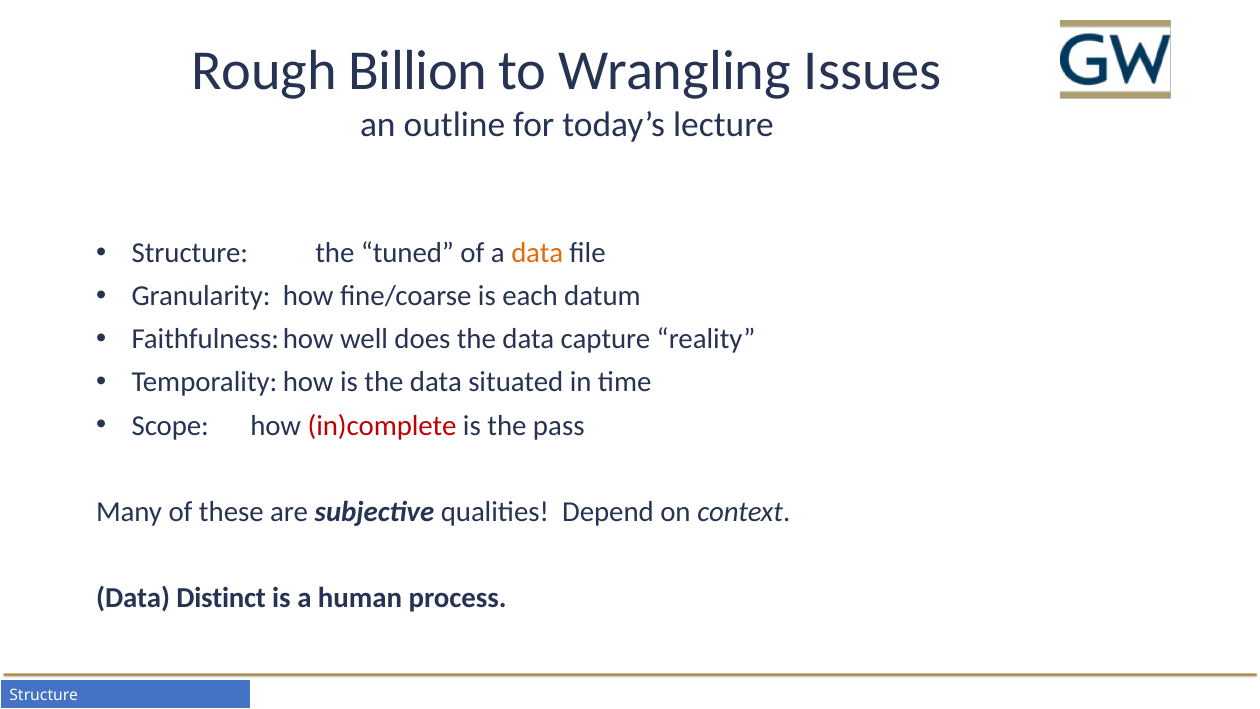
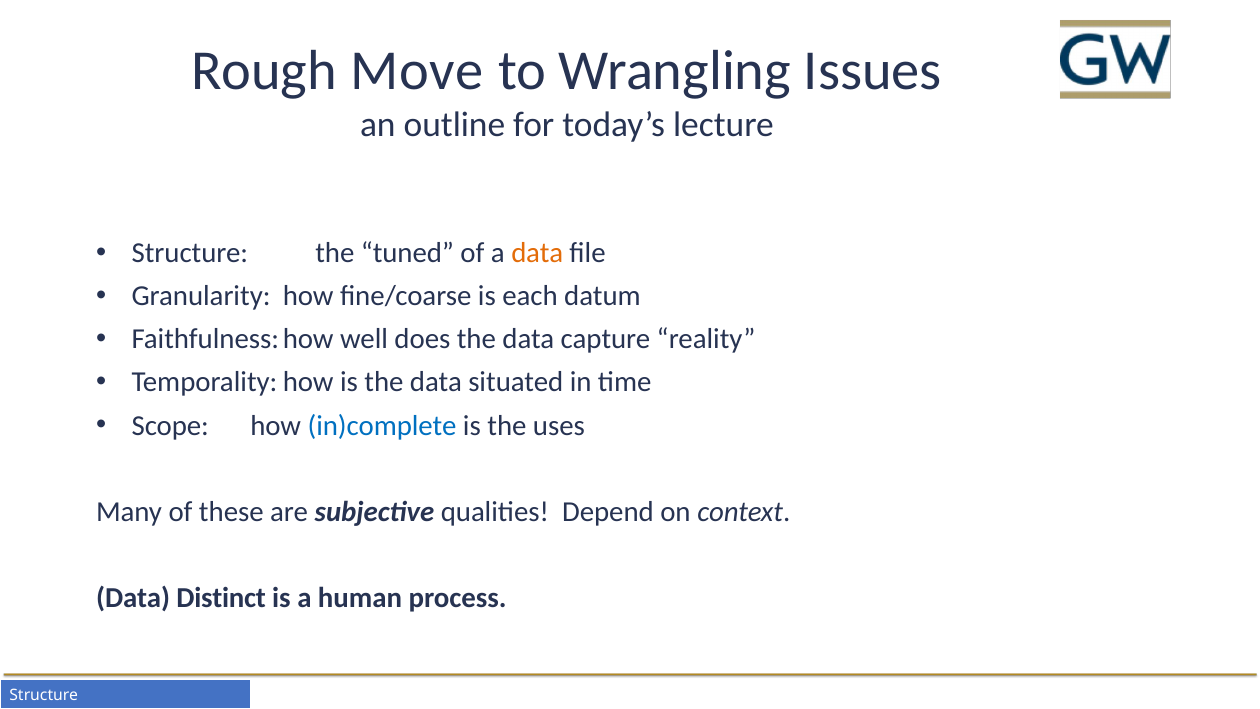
Billion: Billion -> Move
in)complete colour: red -> blue
pass: pass -> uses
